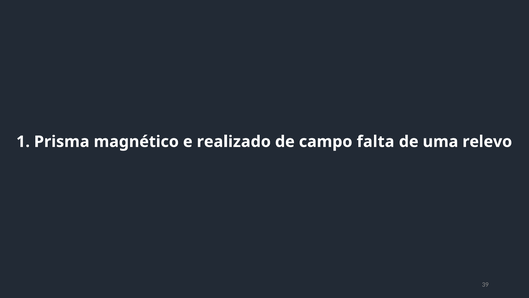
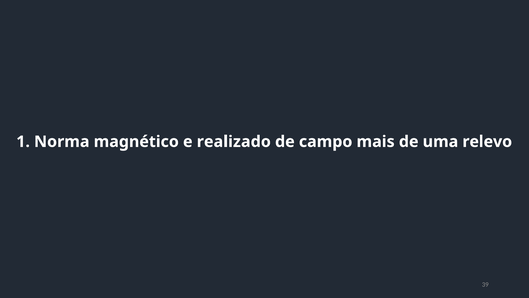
Prisma: Prisma -> Norma
falta: falta -> mais
